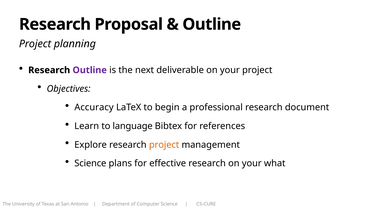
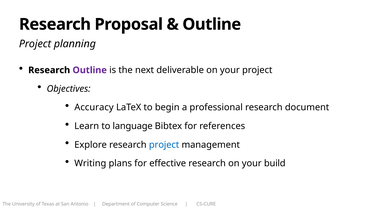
project at (164, 144) colour: orange -> blue
Science at (90, 163): Science -> Writing
what: what -> build
